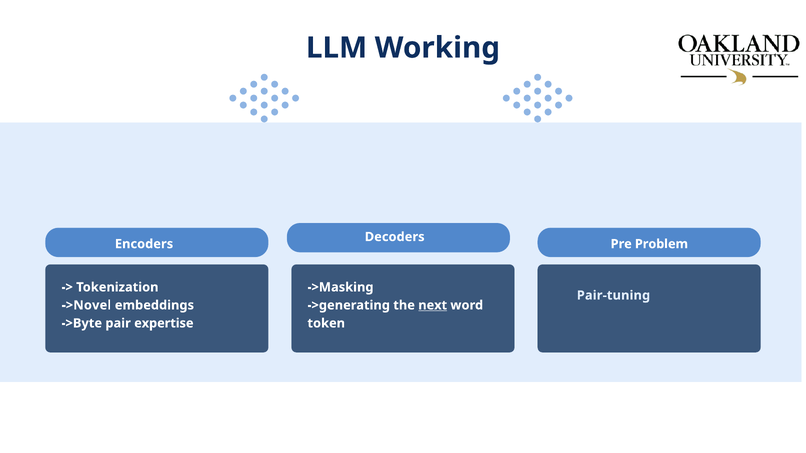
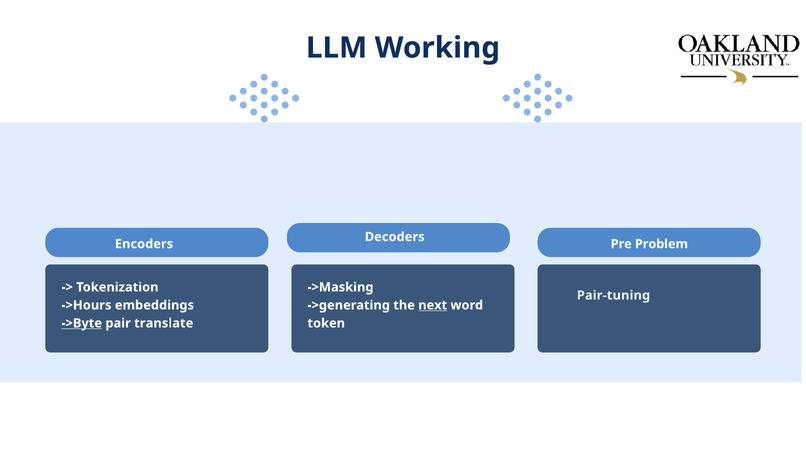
->Novel: ->Novel -> ->Hours
->Byte underline: none -> present
expertise: expertise -> translate
